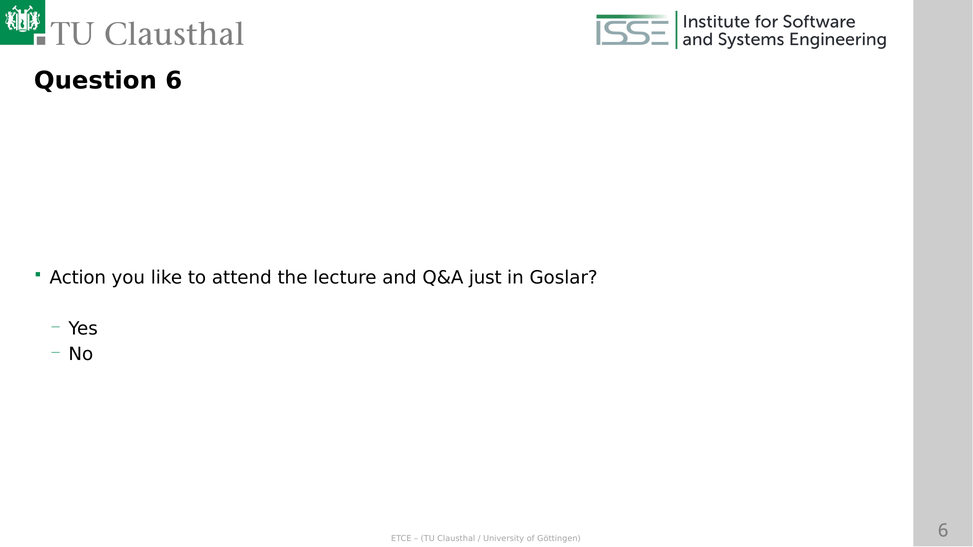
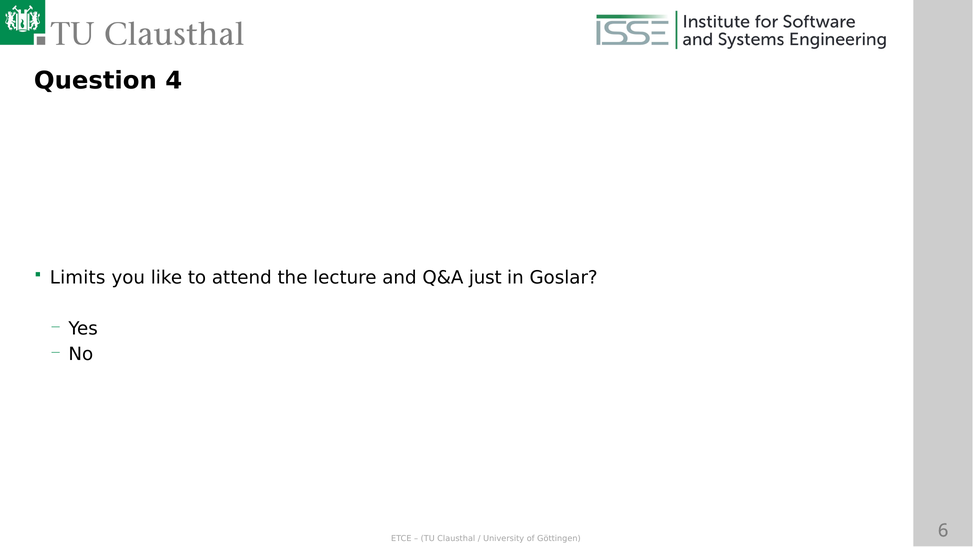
6: 6 -> 4
Action: Action -> Limits
